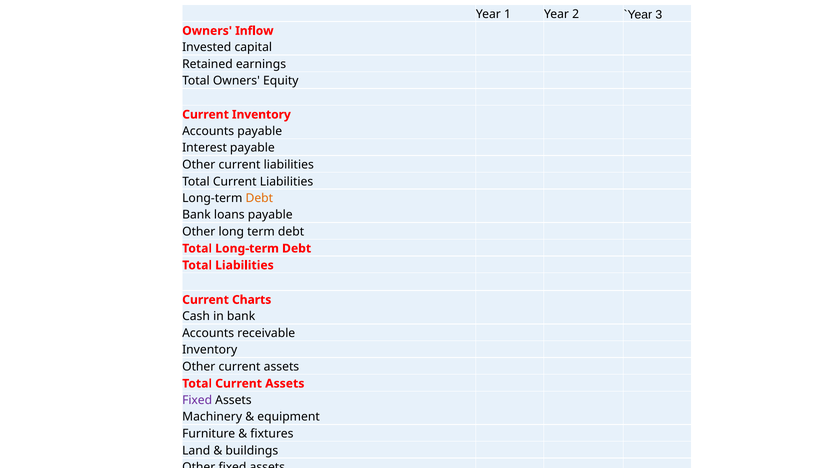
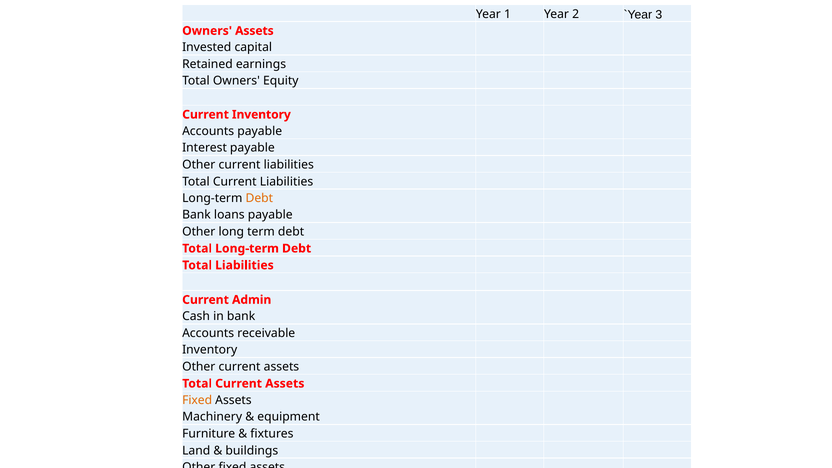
Owners Inflow: Inflow -> Assets
Charts: Charts -> Admin
Fixed at (197, 400) colour: purple -> orange
